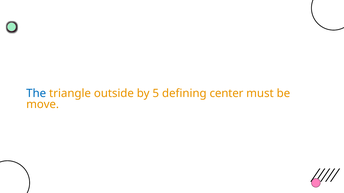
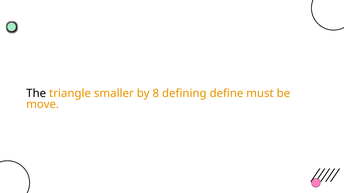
The colour: blue -> black
outside: outside -> smaller
5: 5 -> 8
center: center -> define
